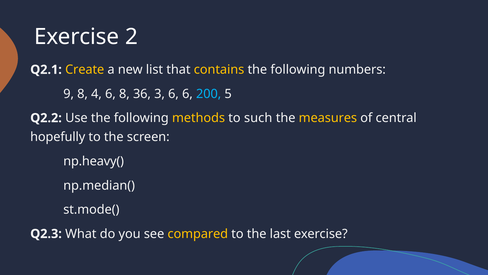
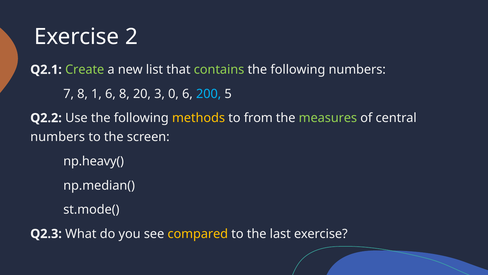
Create colour: yellow -> light green
contains colour: yellow -> light green
9: 9 -> 7
4: 4 -> 1
36: 36 -> 20
3 6: 6 -> 0
such: such -> from
measures colour: yellow -> light green
hopefully at (58, 137): hopefully -> numbers
